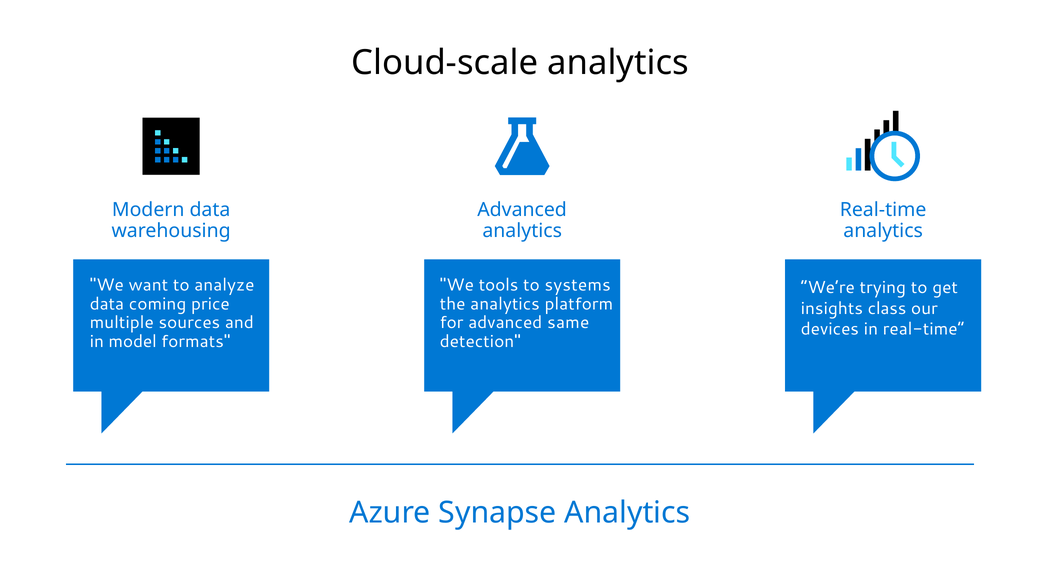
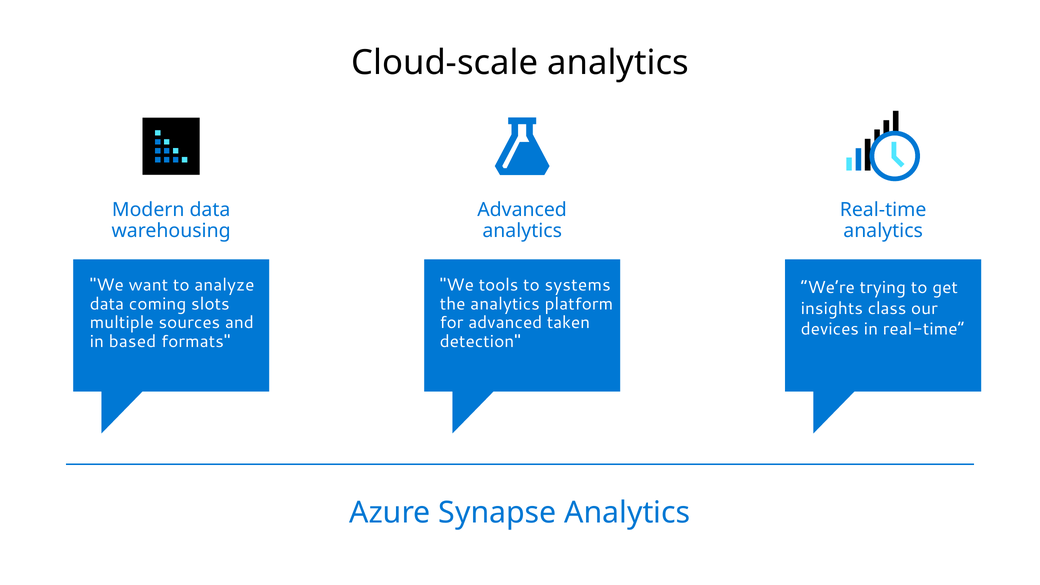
price: price -> slots
same: same -> taken
model: model -> based
